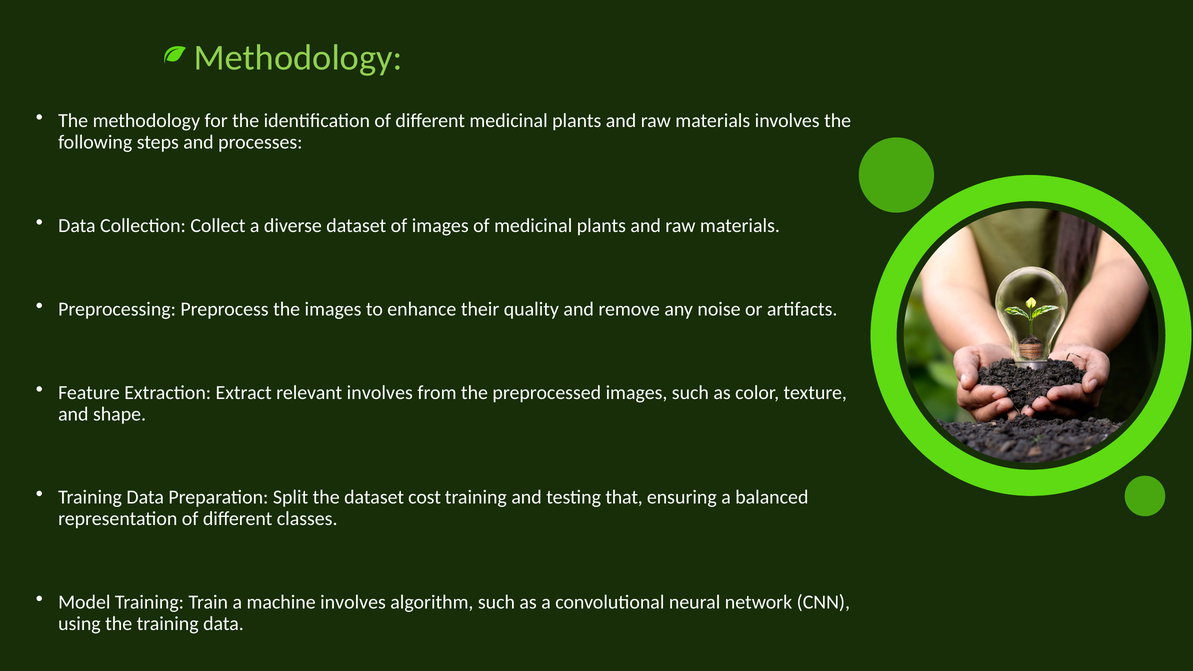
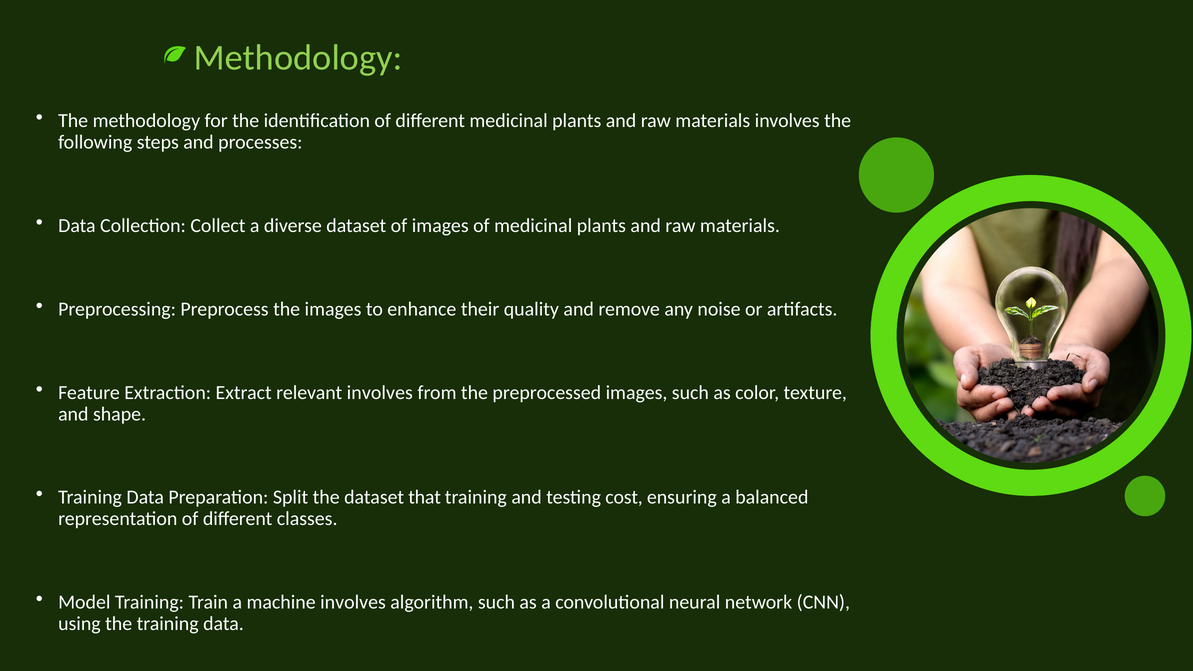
cost: cost -> that
that: that -> cost
